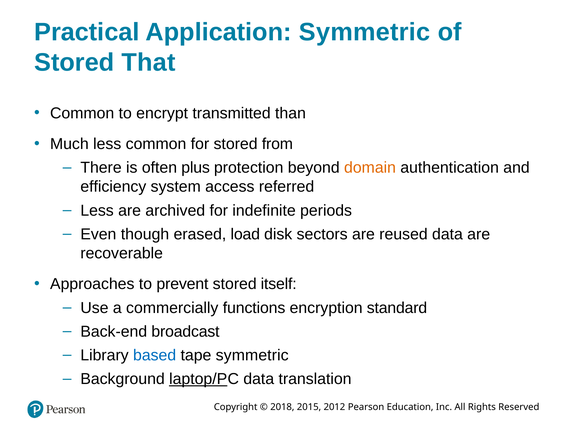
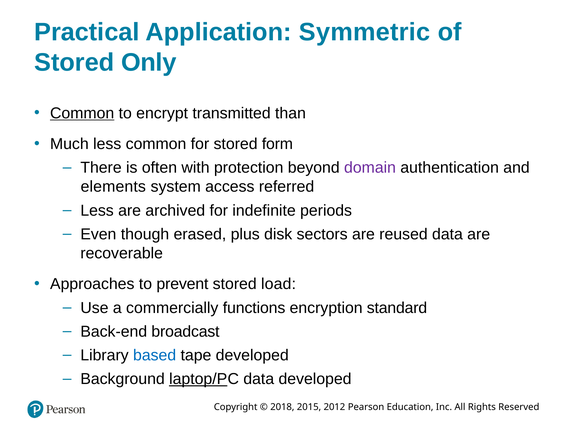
That: That -> Only
Common at (82, 113) underline: none -> present
from: from -> form
plus: plus -> with
domain colour: orange -> purple
efficiency: efficiency -> elements
load: load -> plus
itself: itself -> load
tape symmetric: symmetric -> developed
data translation: translation -> developed
